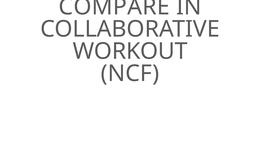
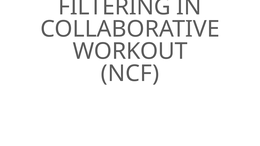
COMPARE: COMPARE -> FILTERING
